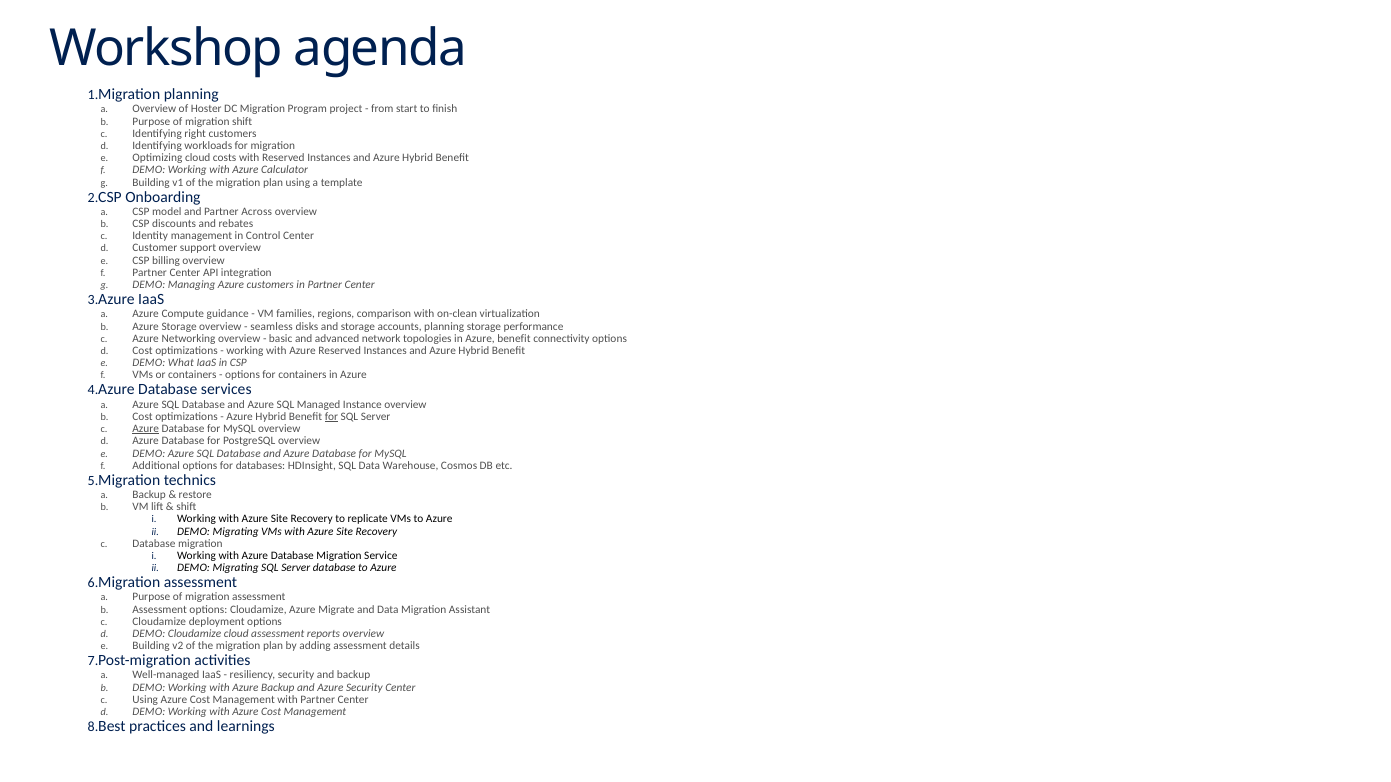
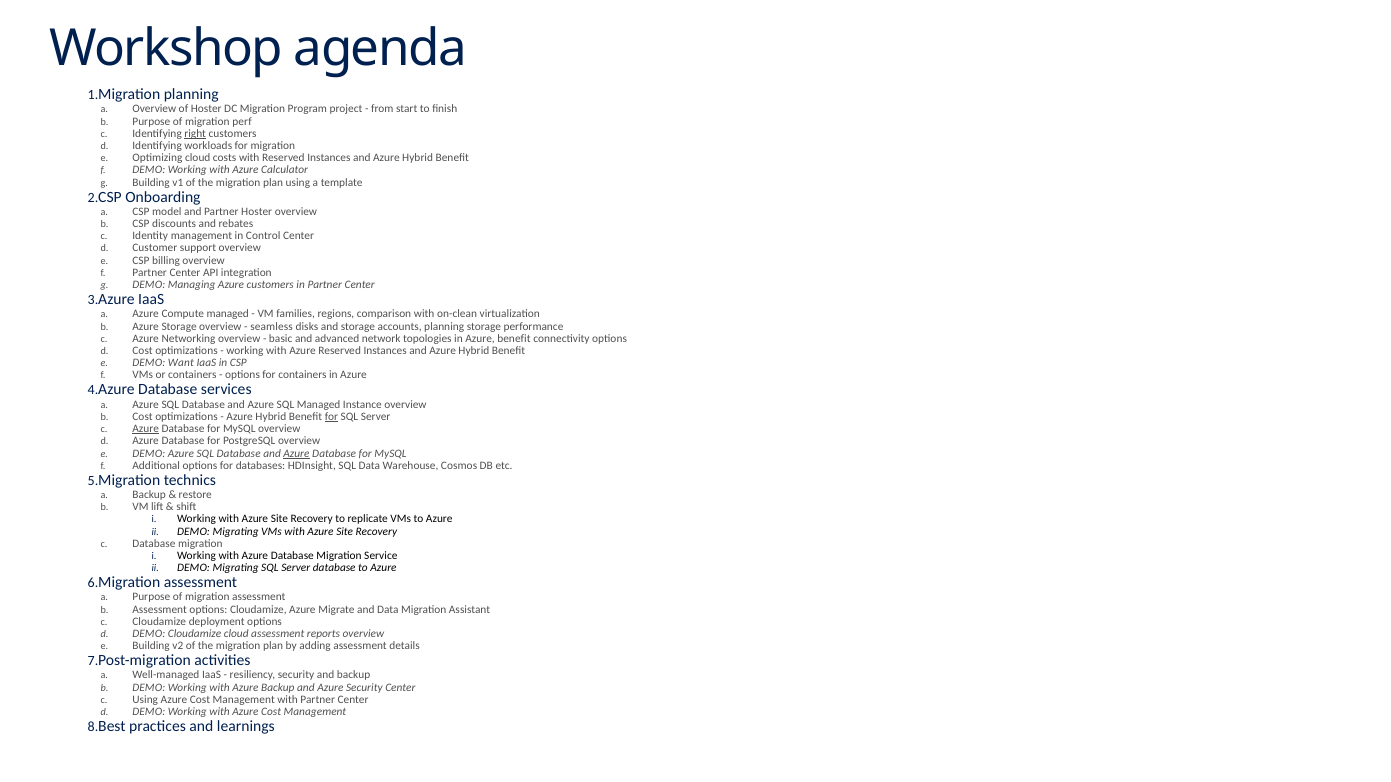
migration shift: shift -> perf
right underline: none -> present
Partner Across: Across -> Hoster
Compute guidance: guidance -> managed
What: What -> Want
Azure at (296, 453) underline: none -> present
